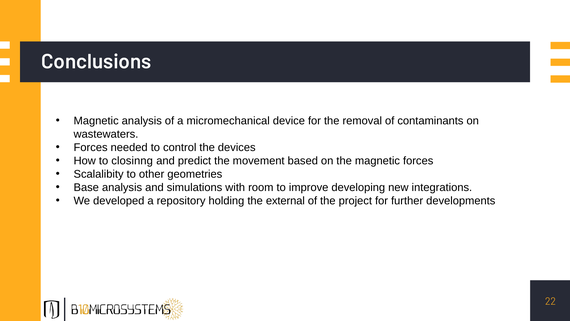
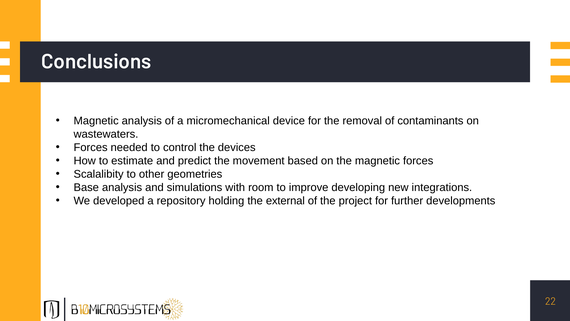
closinng: closinng -> estimate
